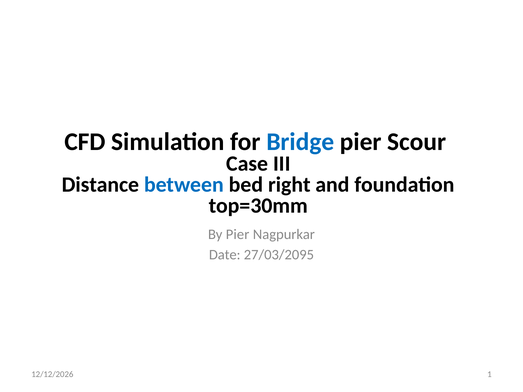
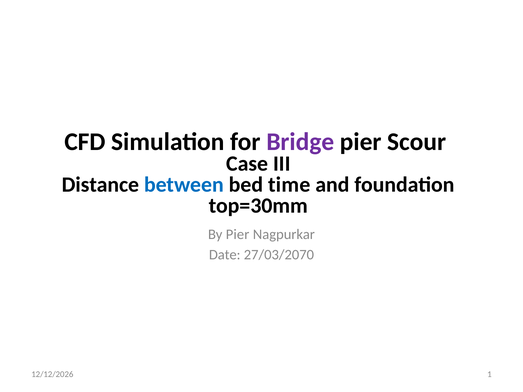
Bridge colour: blue -> purple
right: right -> time
27/03/2095: 27/03/2095 -> 27/03/2070
